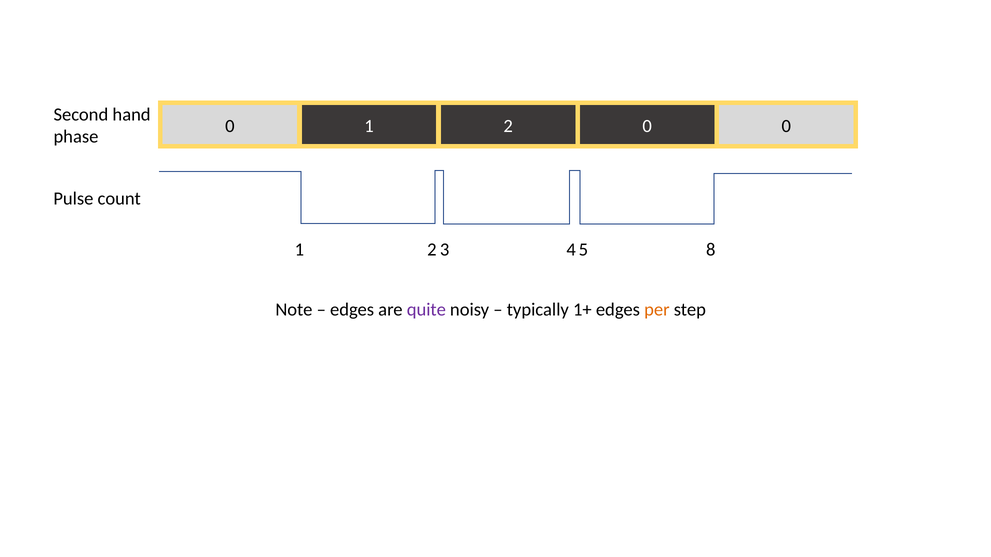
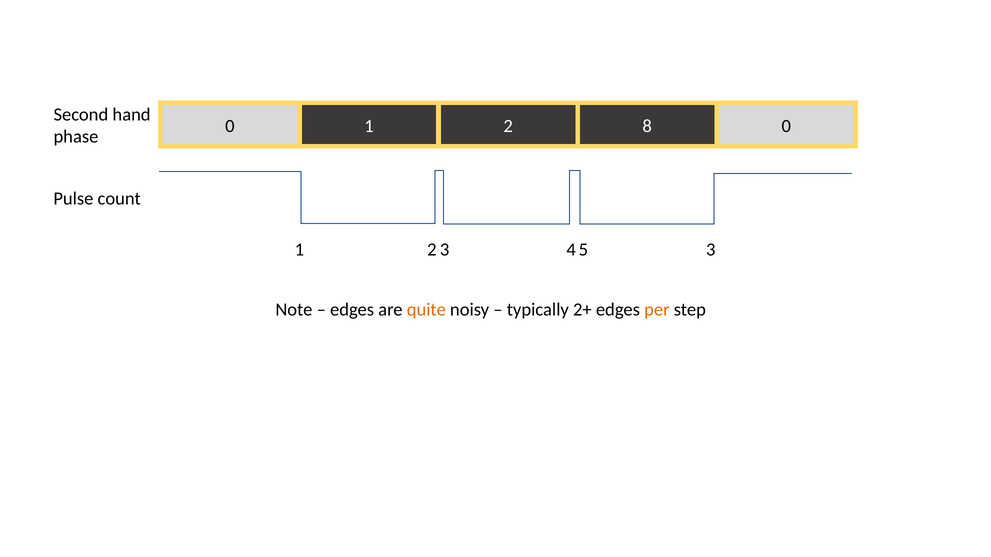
0 at (647, 126): 0 -> 8
8: 8 -> 3
quite colour: purple -> orange
1+: 1+ -> 2+
